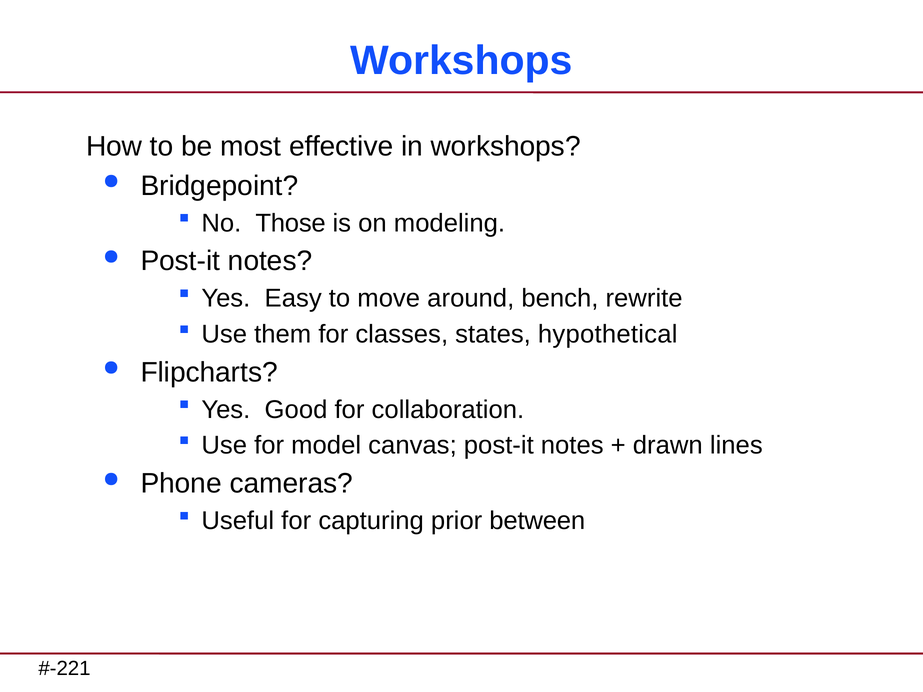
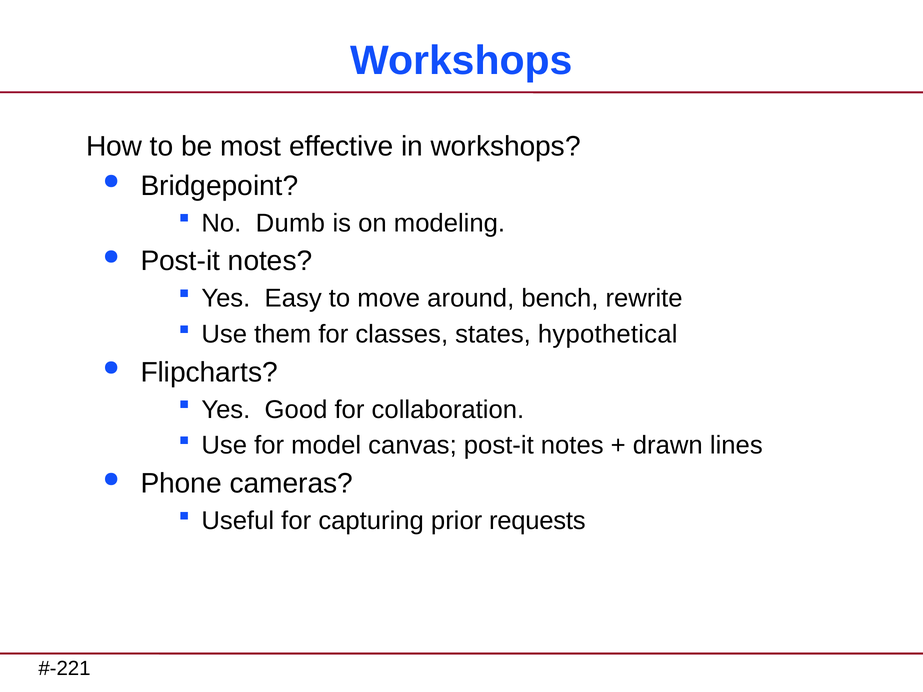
Those: Those -> Dumb
between: between -> requests
